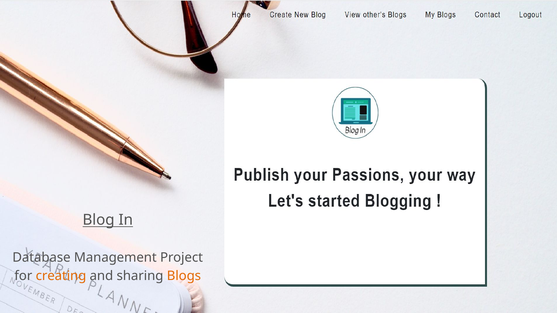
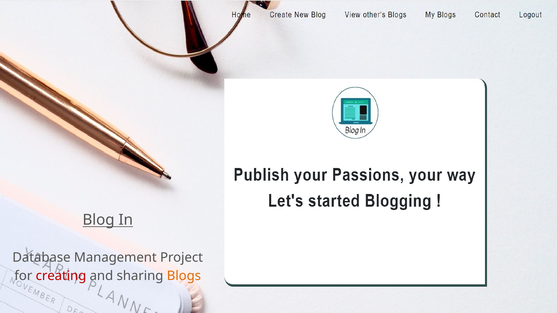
creating colour: orange -> red
